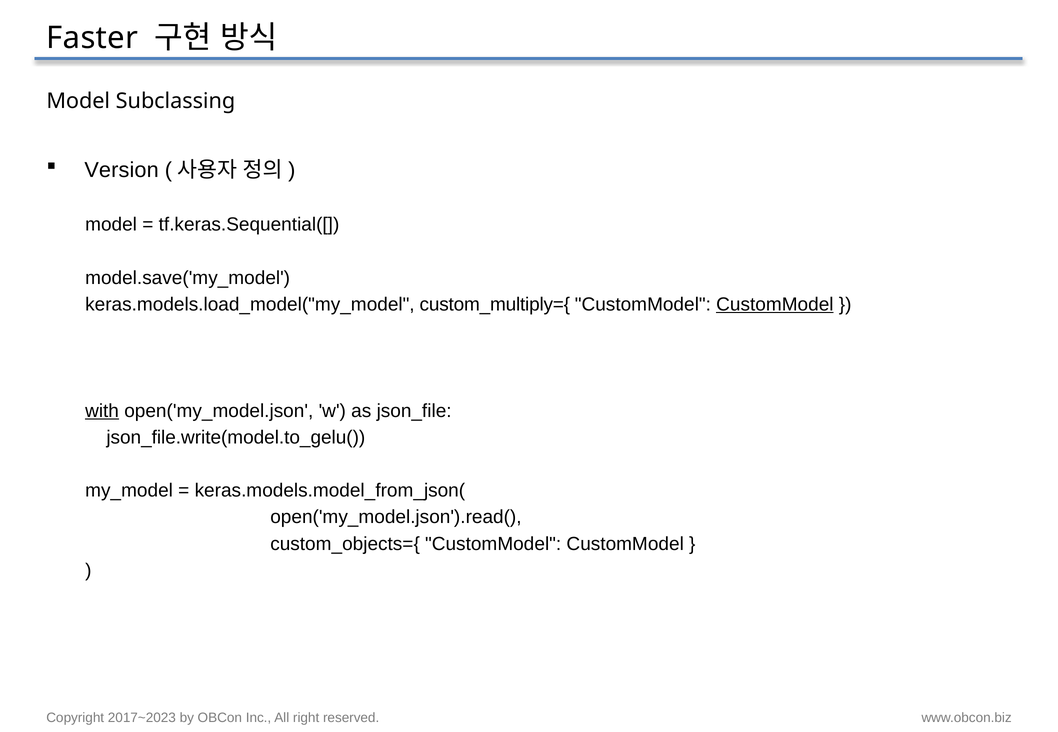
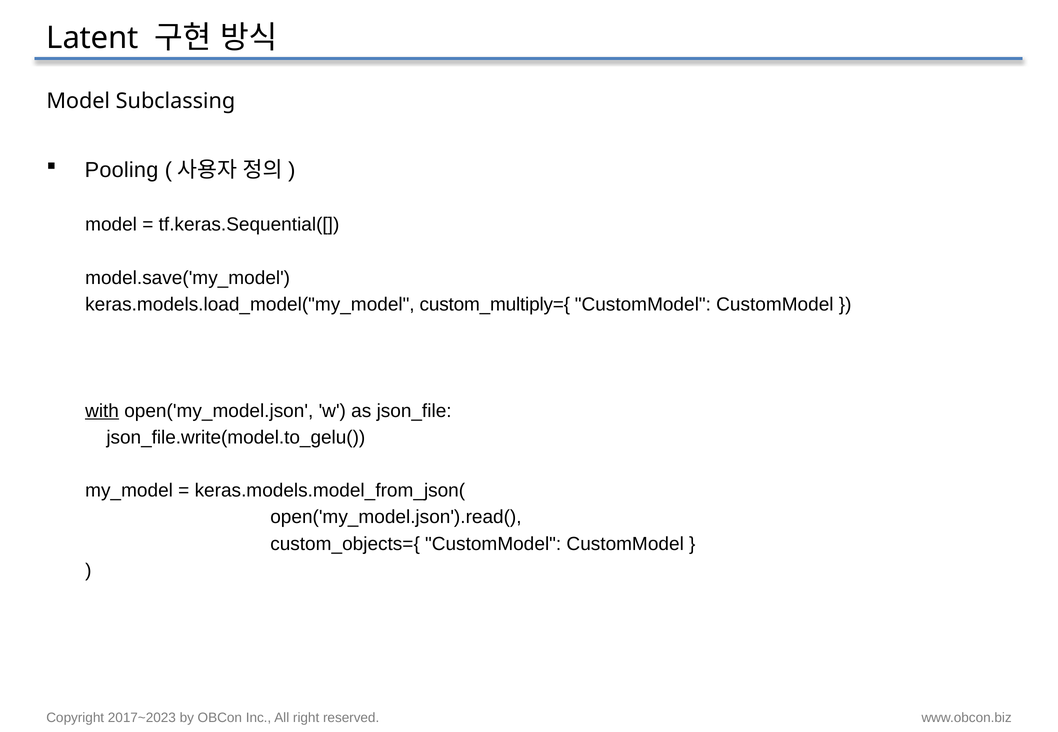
Faster: Faster -> Latent
Version: Version -> Pooling
CustomModel at (775, 305) underline: present -> none
